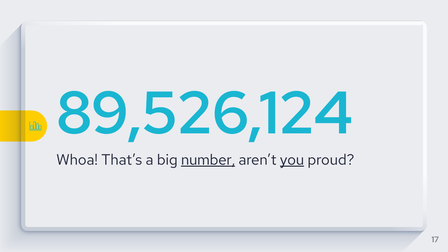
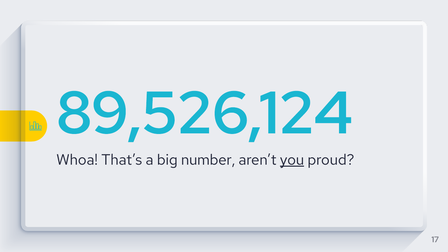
number underline: present -> none
